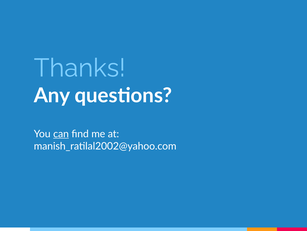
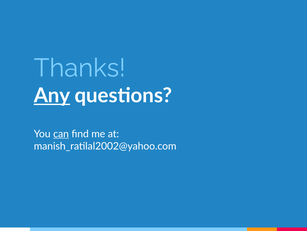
Any underline: none -> present
